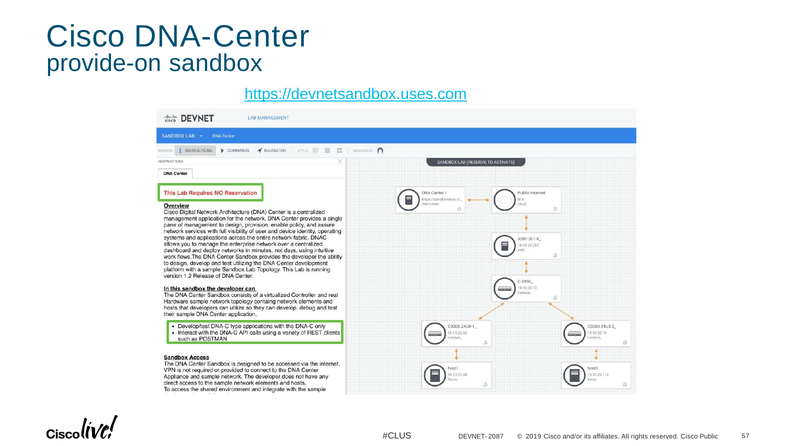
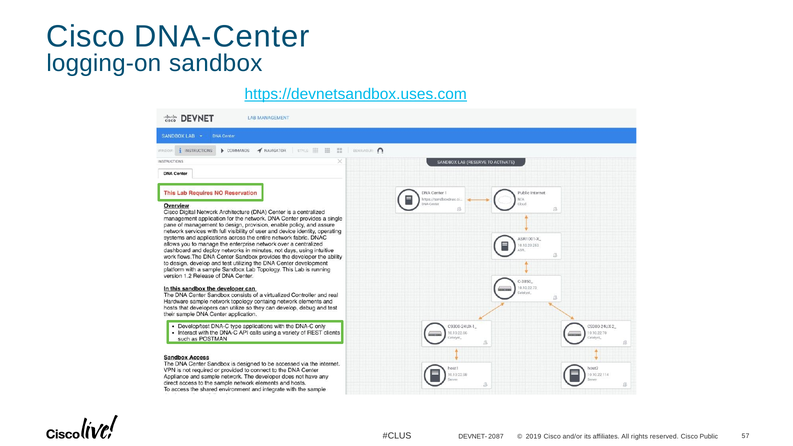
provide-on: provide-on -> logging-on
